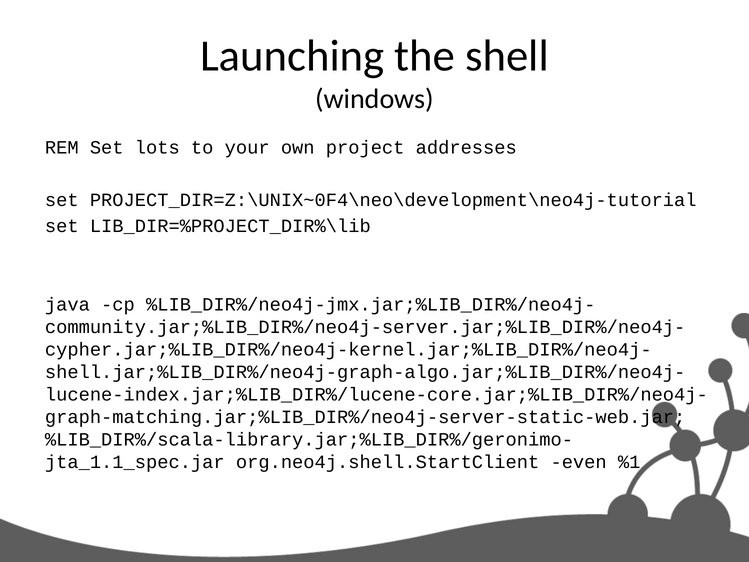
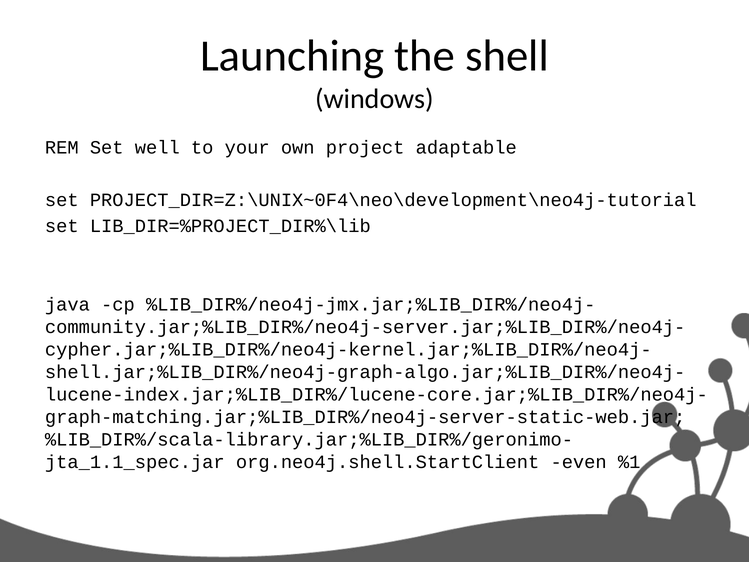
lots: lots -> well
addresses: addresses -> adaptable
